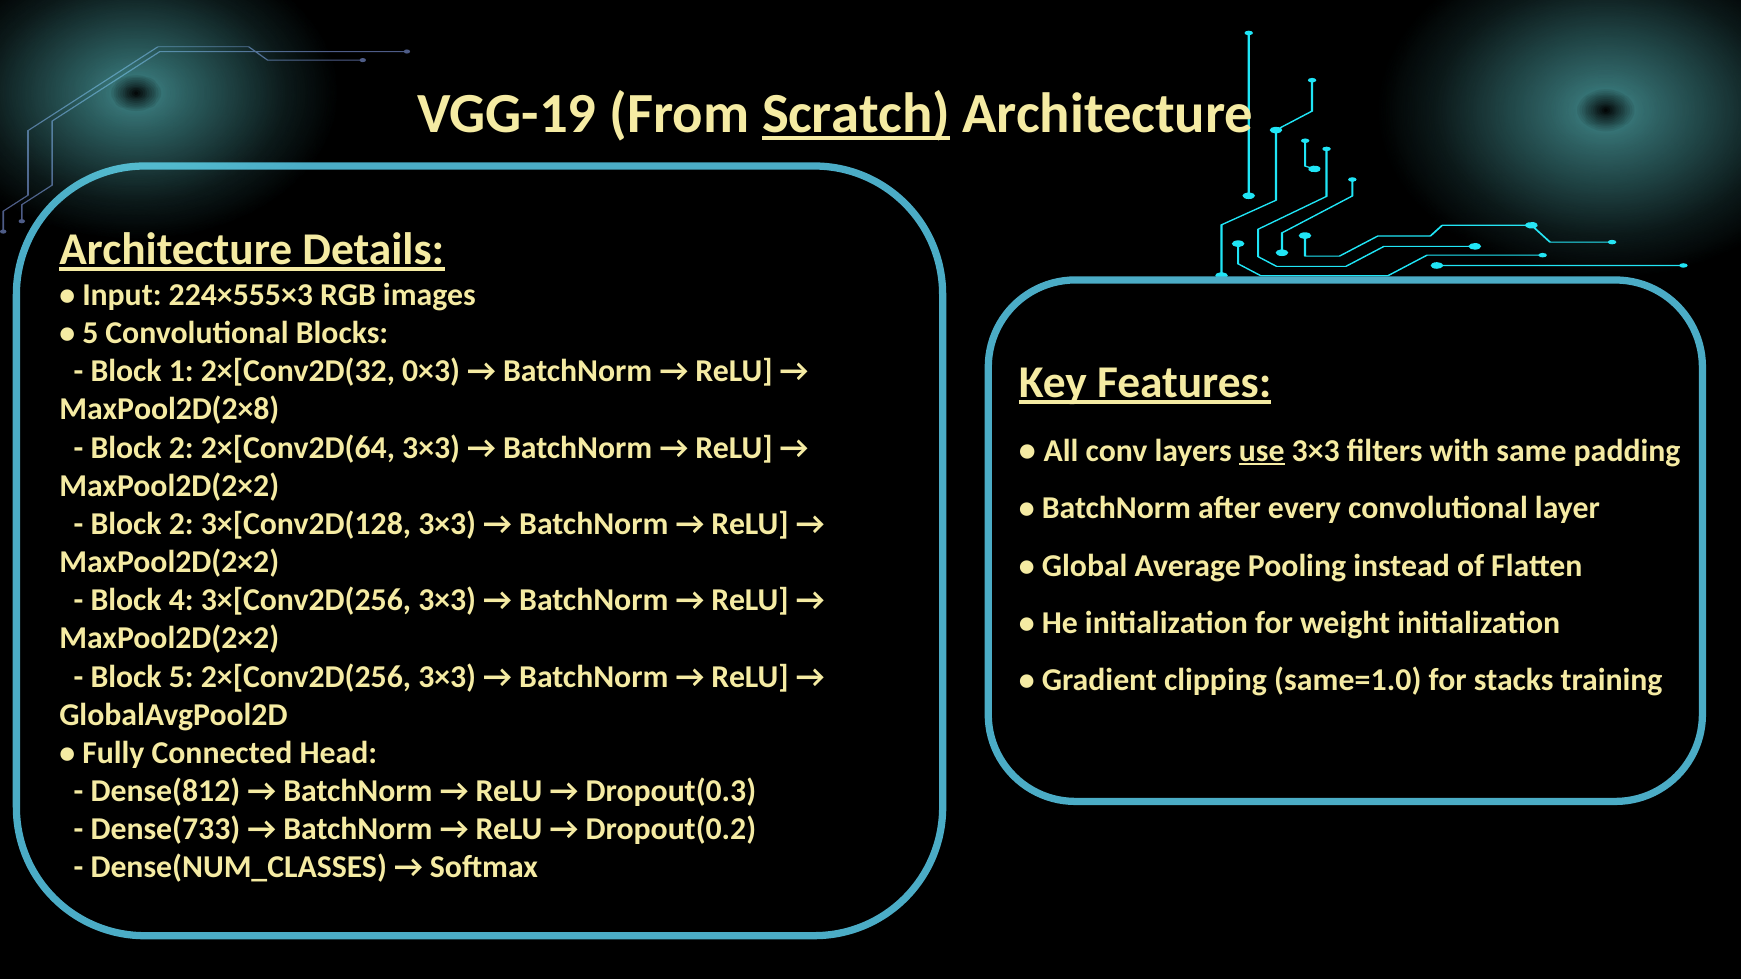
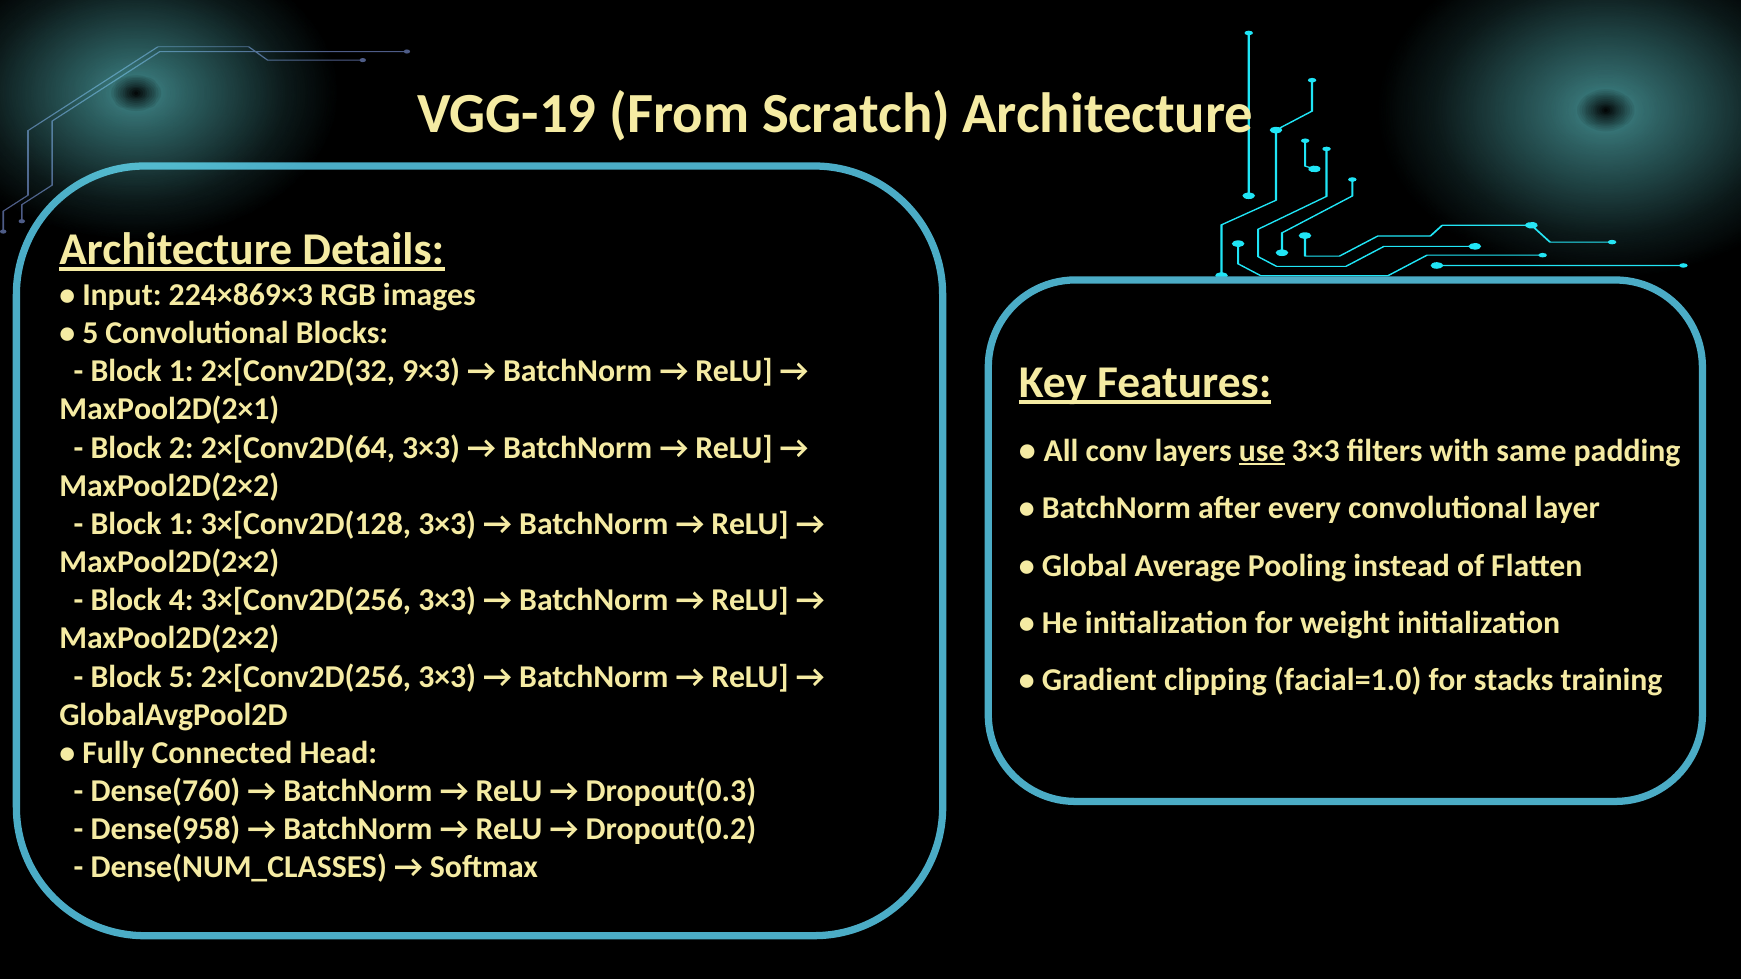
Scratch underline: present -> none
224×555×3: 224×555×3 -> 224×869×3
0×3: 0×3 -> 9×3
MaxPool2D(2×8: MaxPool2D(2×8 -> MaxPool2D(2×1
2 at (181, 524): 2 -> 1
same=1.0: same=1.0 -> facial=1.0
Dense(812: Dense(812 -> Dense(760
Dense(733: Dense(733 -> Dense(958
